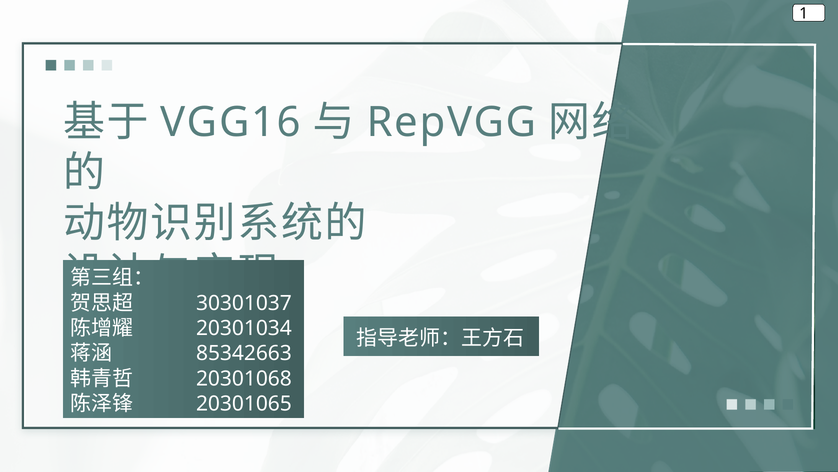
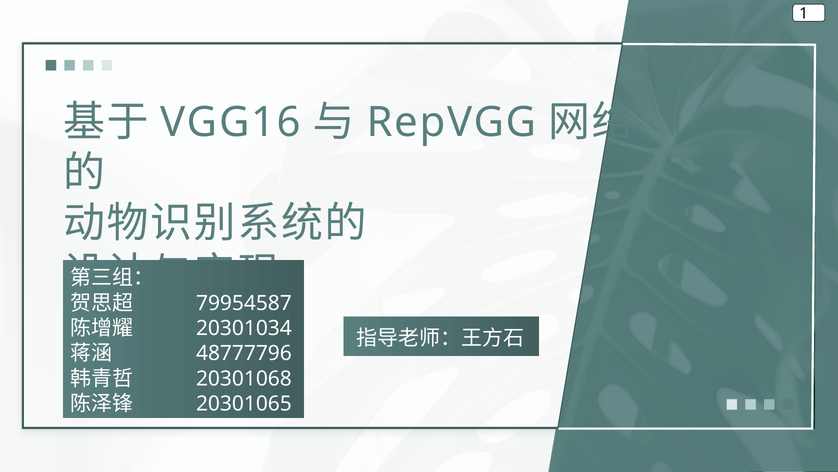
30301037: 30301037 -> 79954587
85342663: 85342663 -> 48777796
